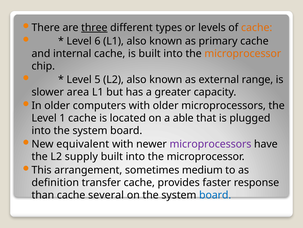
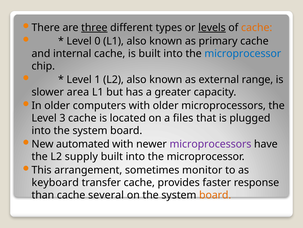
levels underline: none -> present
6: 6 -> 0
microprocessor at (243, 53) colour: orange -> blue
5: 5 -> 1
1: 1 -> 3
able: able -> files
equivalent: equivalent -> automated
medium: medium -> monitor
definition: definition -> keyboard
board at (215, 195) colour: blue -> orange
